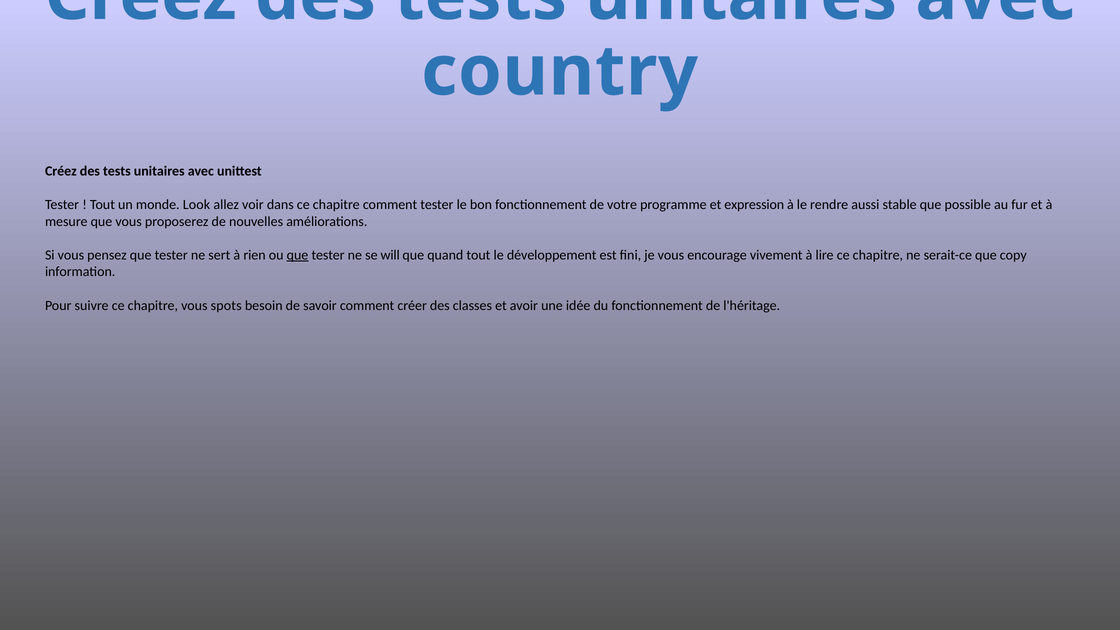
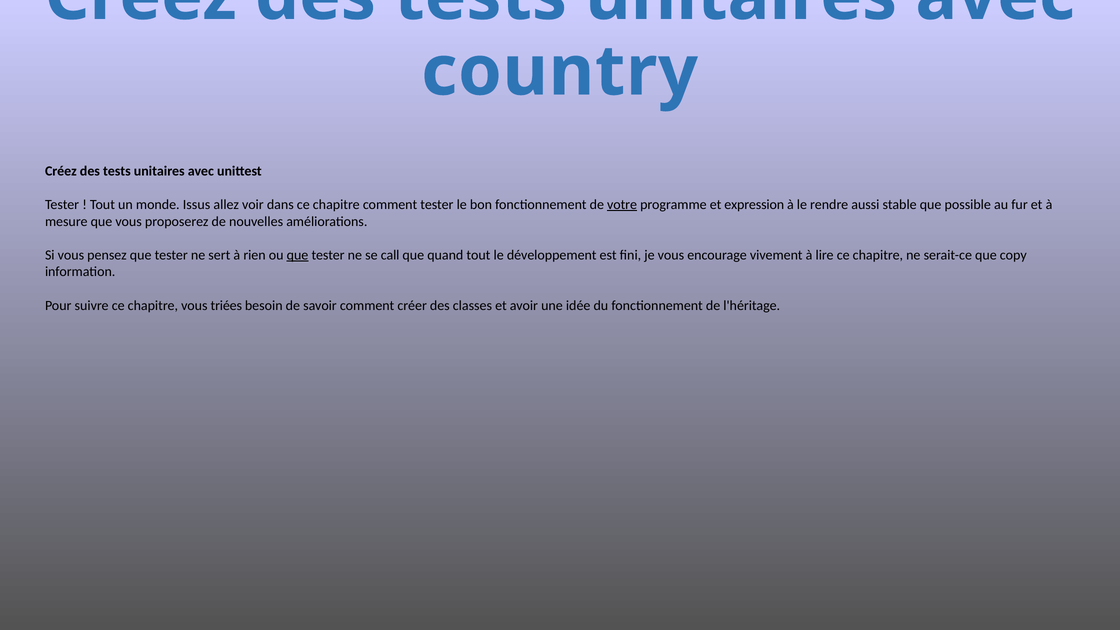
Look: Look -> Issus
votre underline: none -> present
will: will -> call
spots: spots -> triées
